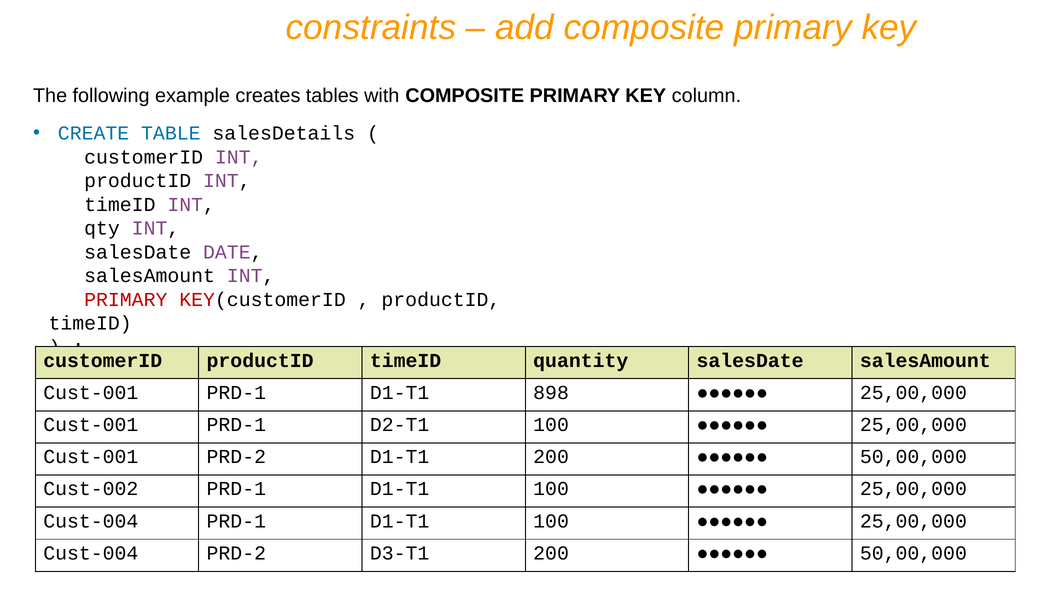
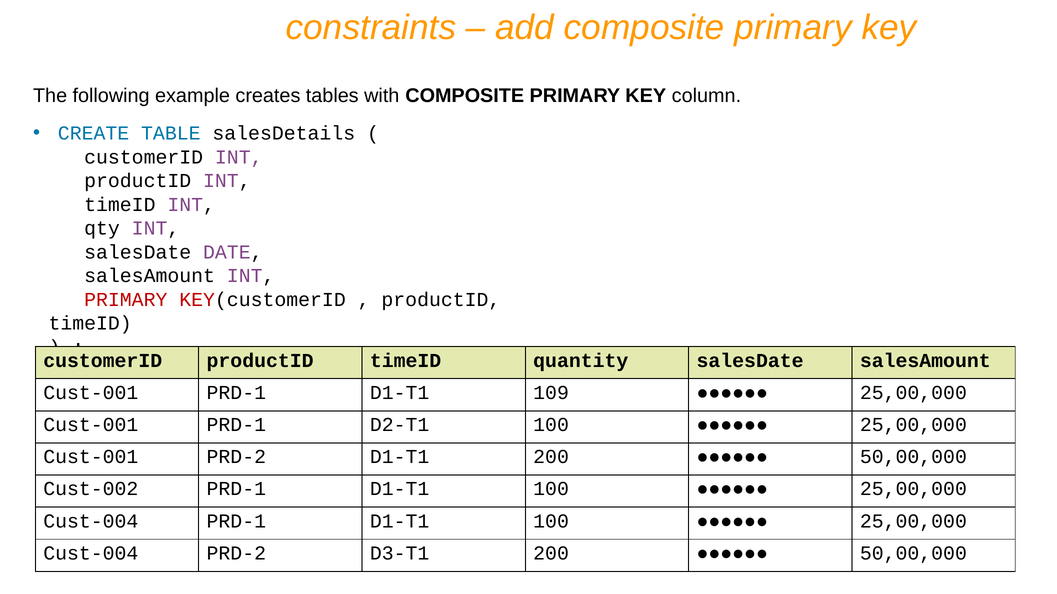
898: 898 -> 109
